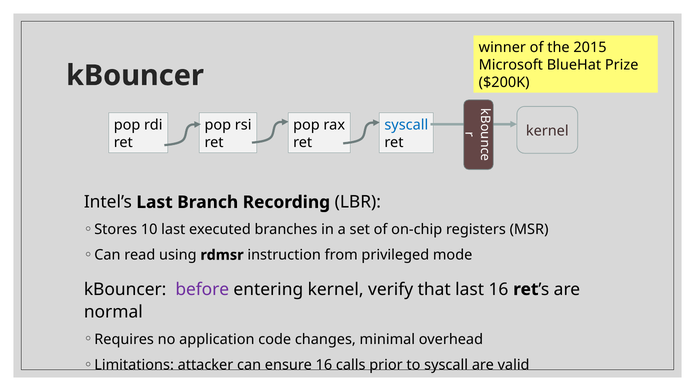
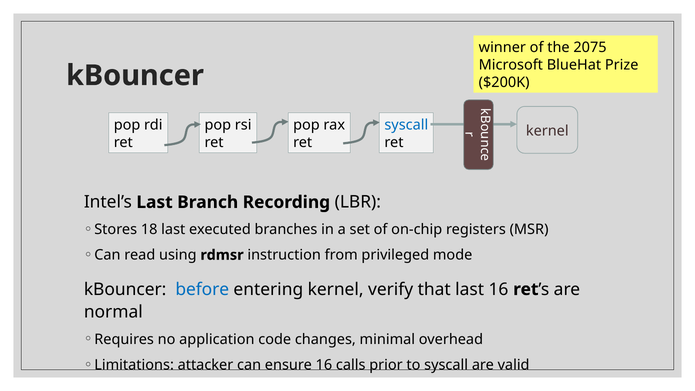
2015: 2015 -> 2075
10: 10 -> 18
before colour: purple -> blue
